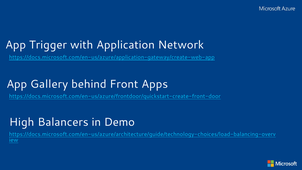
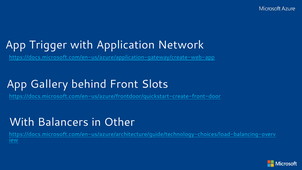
Apps: Apps -> Slots
High at (22, 122): High -> With
Demo: Demo -> Other
